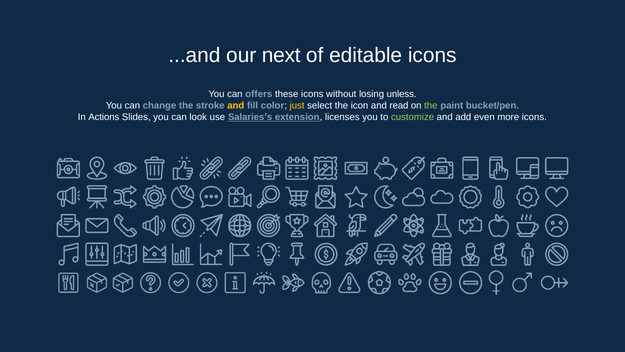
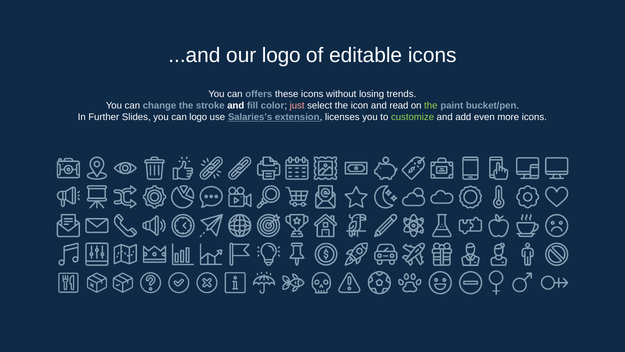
our next: next -> logo
unless: unless -> trends
and at (236, 105) colour: yellow -> white
just colour: yellow -> pink
Actions: Actions -> Further
can look: look -> logo
